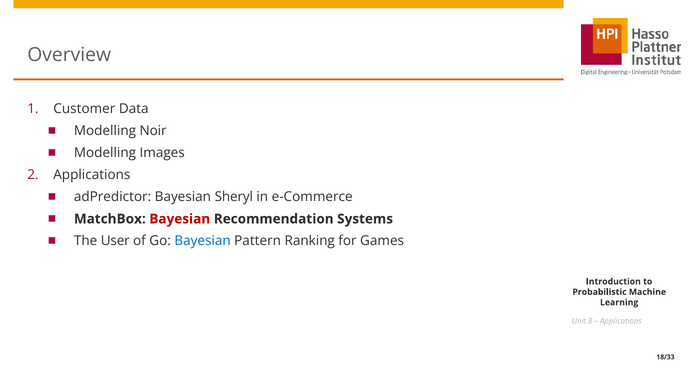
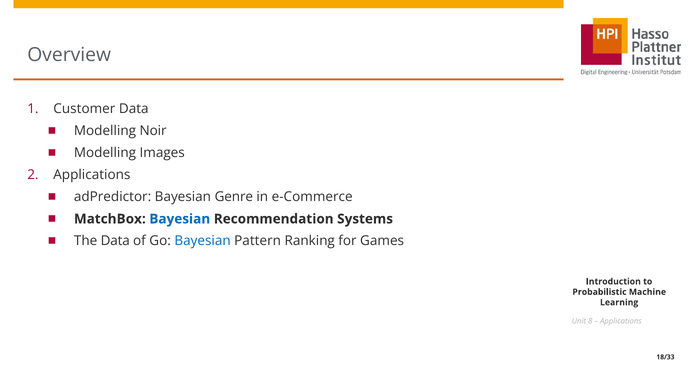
Sheryl: Sheryl -> Genre
Bayesian at (180, 219) colour: red -> blue
The User: User -> Data
